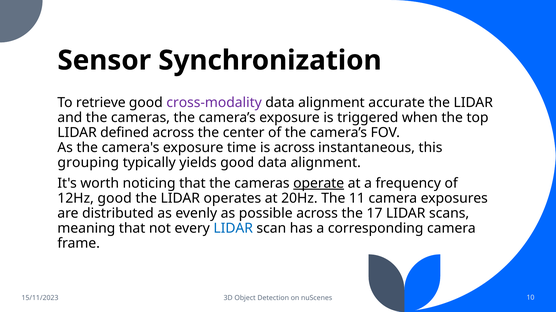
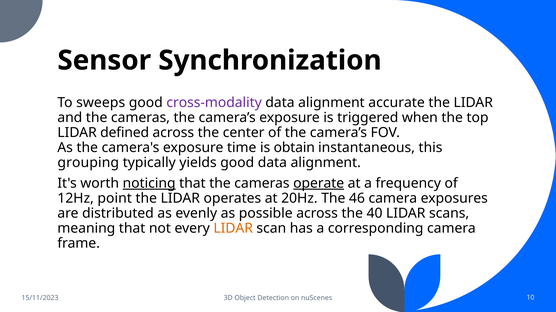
retrieve: retrieve -> sweeps
is across: across -> obtain
noticing underline: none -> present
12Hz good: good -> point
11: 11 -> 46
17: 17 -> 40
LIDAR at (233, 229) colour: blue -> orange
